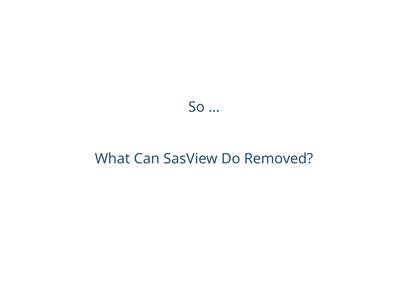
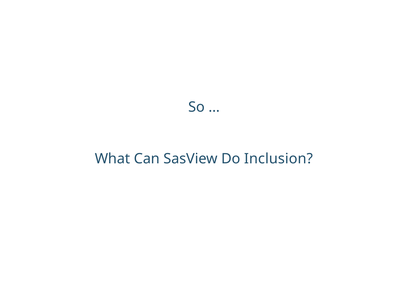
Removed: Removed -> Inclusion
